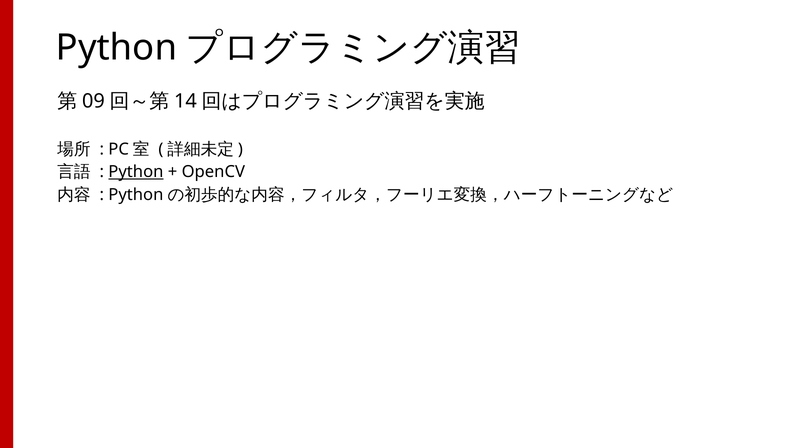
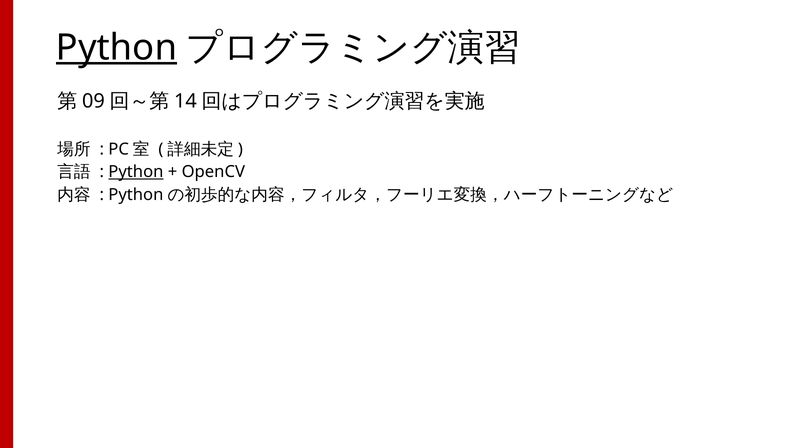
Python at (117, 48) underline: none -> present
